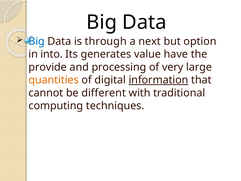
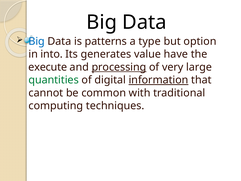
through: through -> patterns
next: next -> type
provide: provide -> execute
processing underline: none -> present
quantities colour: orange -> green
different: different -> common
